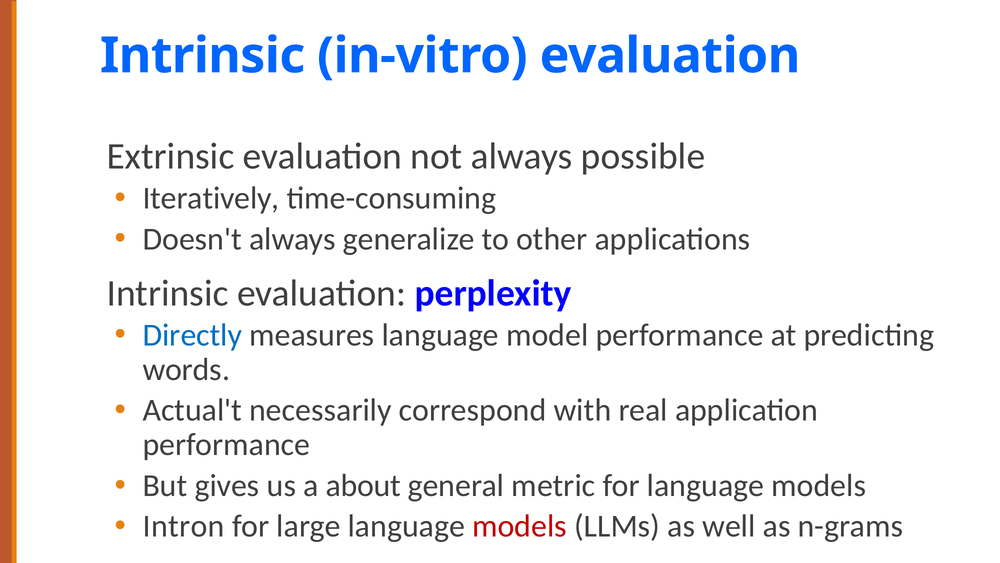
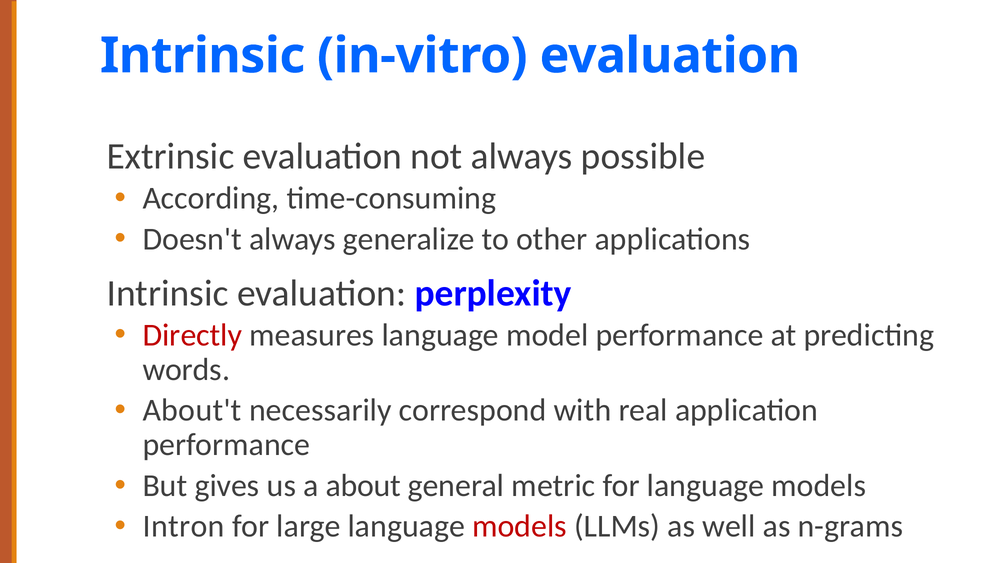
Iteratively: Iteratively -> According
Directly colour: blue -> red
Actual't: Actual't -> About't
